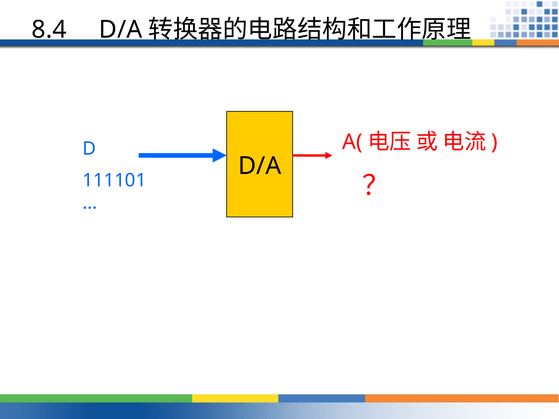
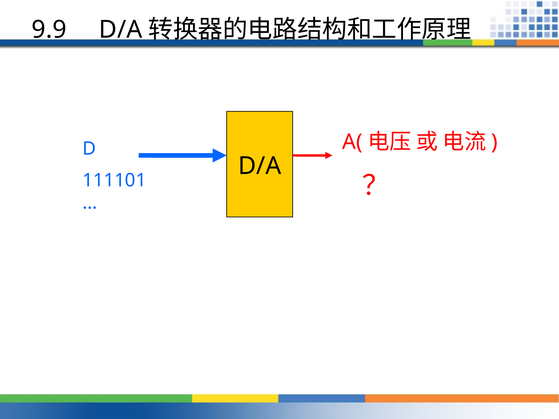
8.4: 8.4 -> 9.9
